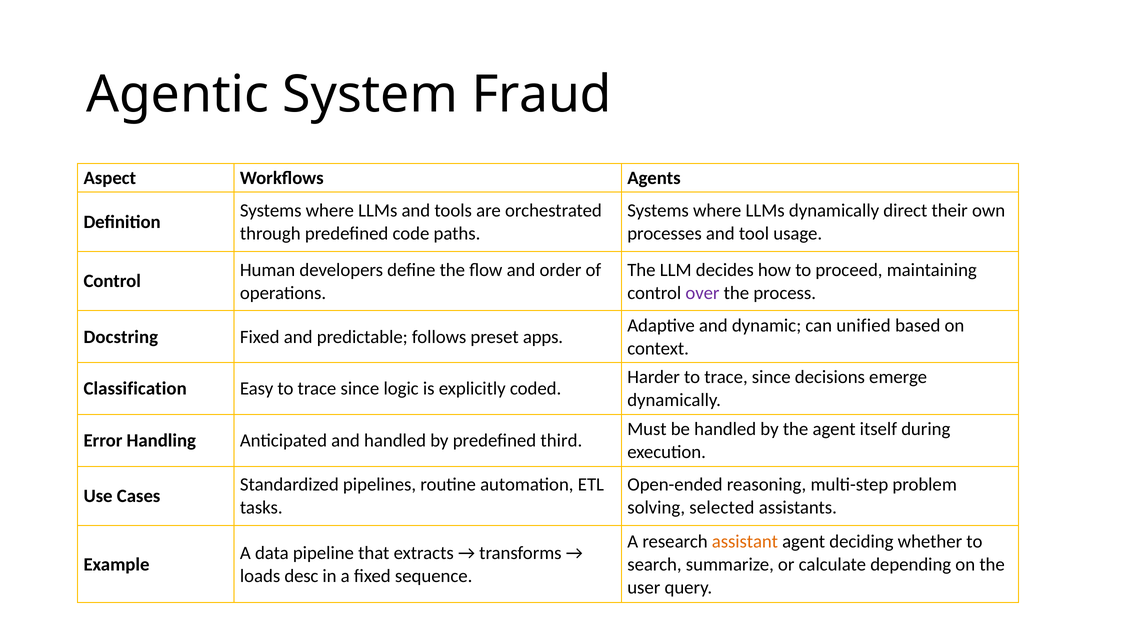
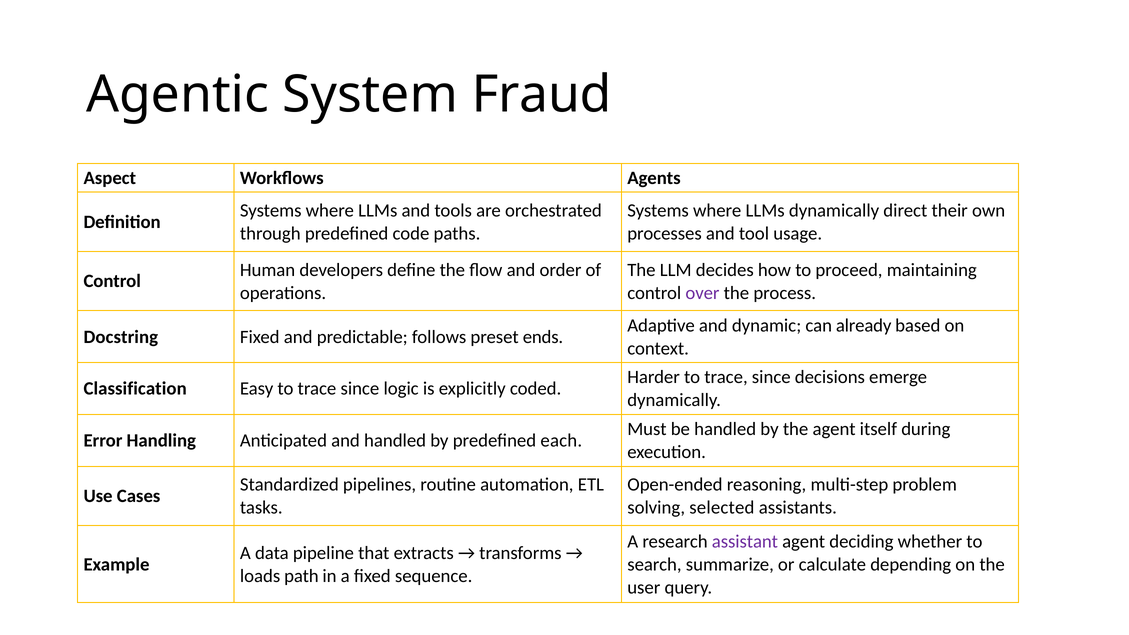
unified: unified -> already
apps: apps -> ends
third: third -> each
assistant colour: orange -> purple
desc: desc -> path
